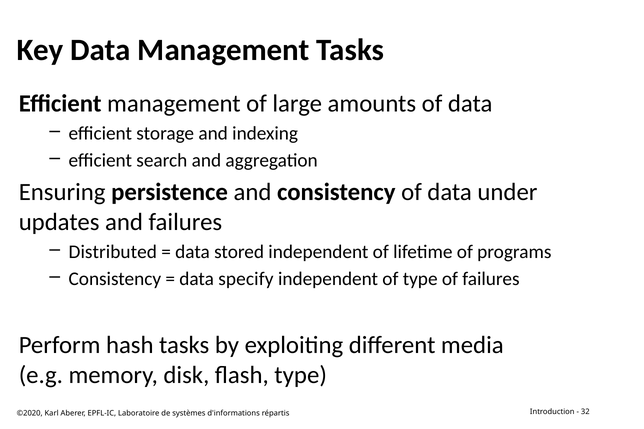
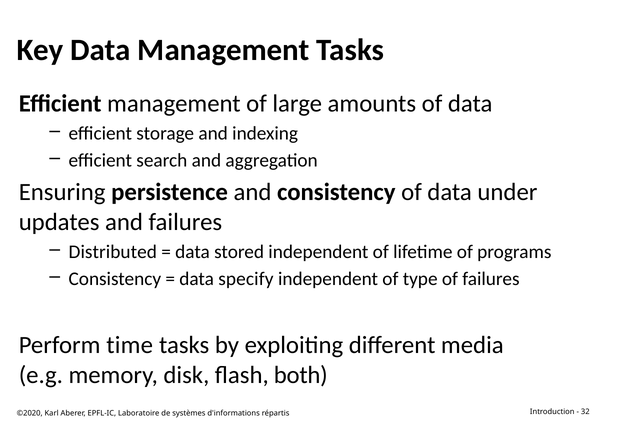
hash: hash -> time
flash type: type -> both
